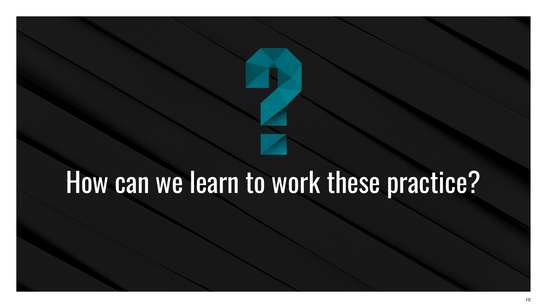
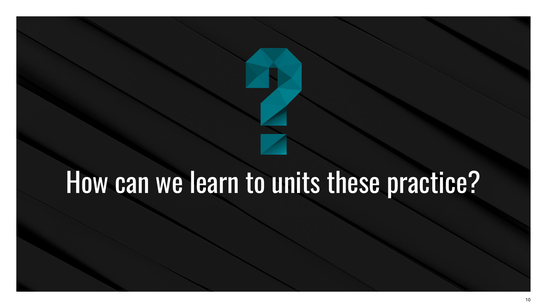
work: work -> units
